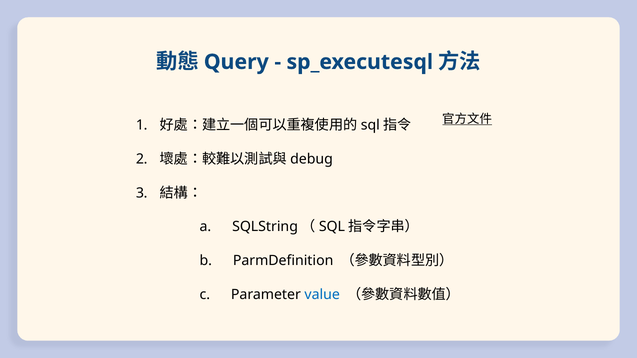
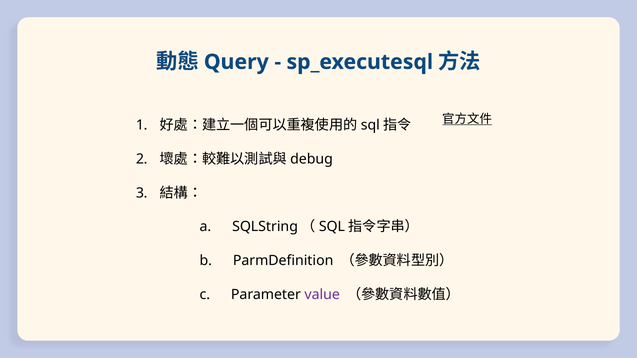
value colour: blue -> purple
